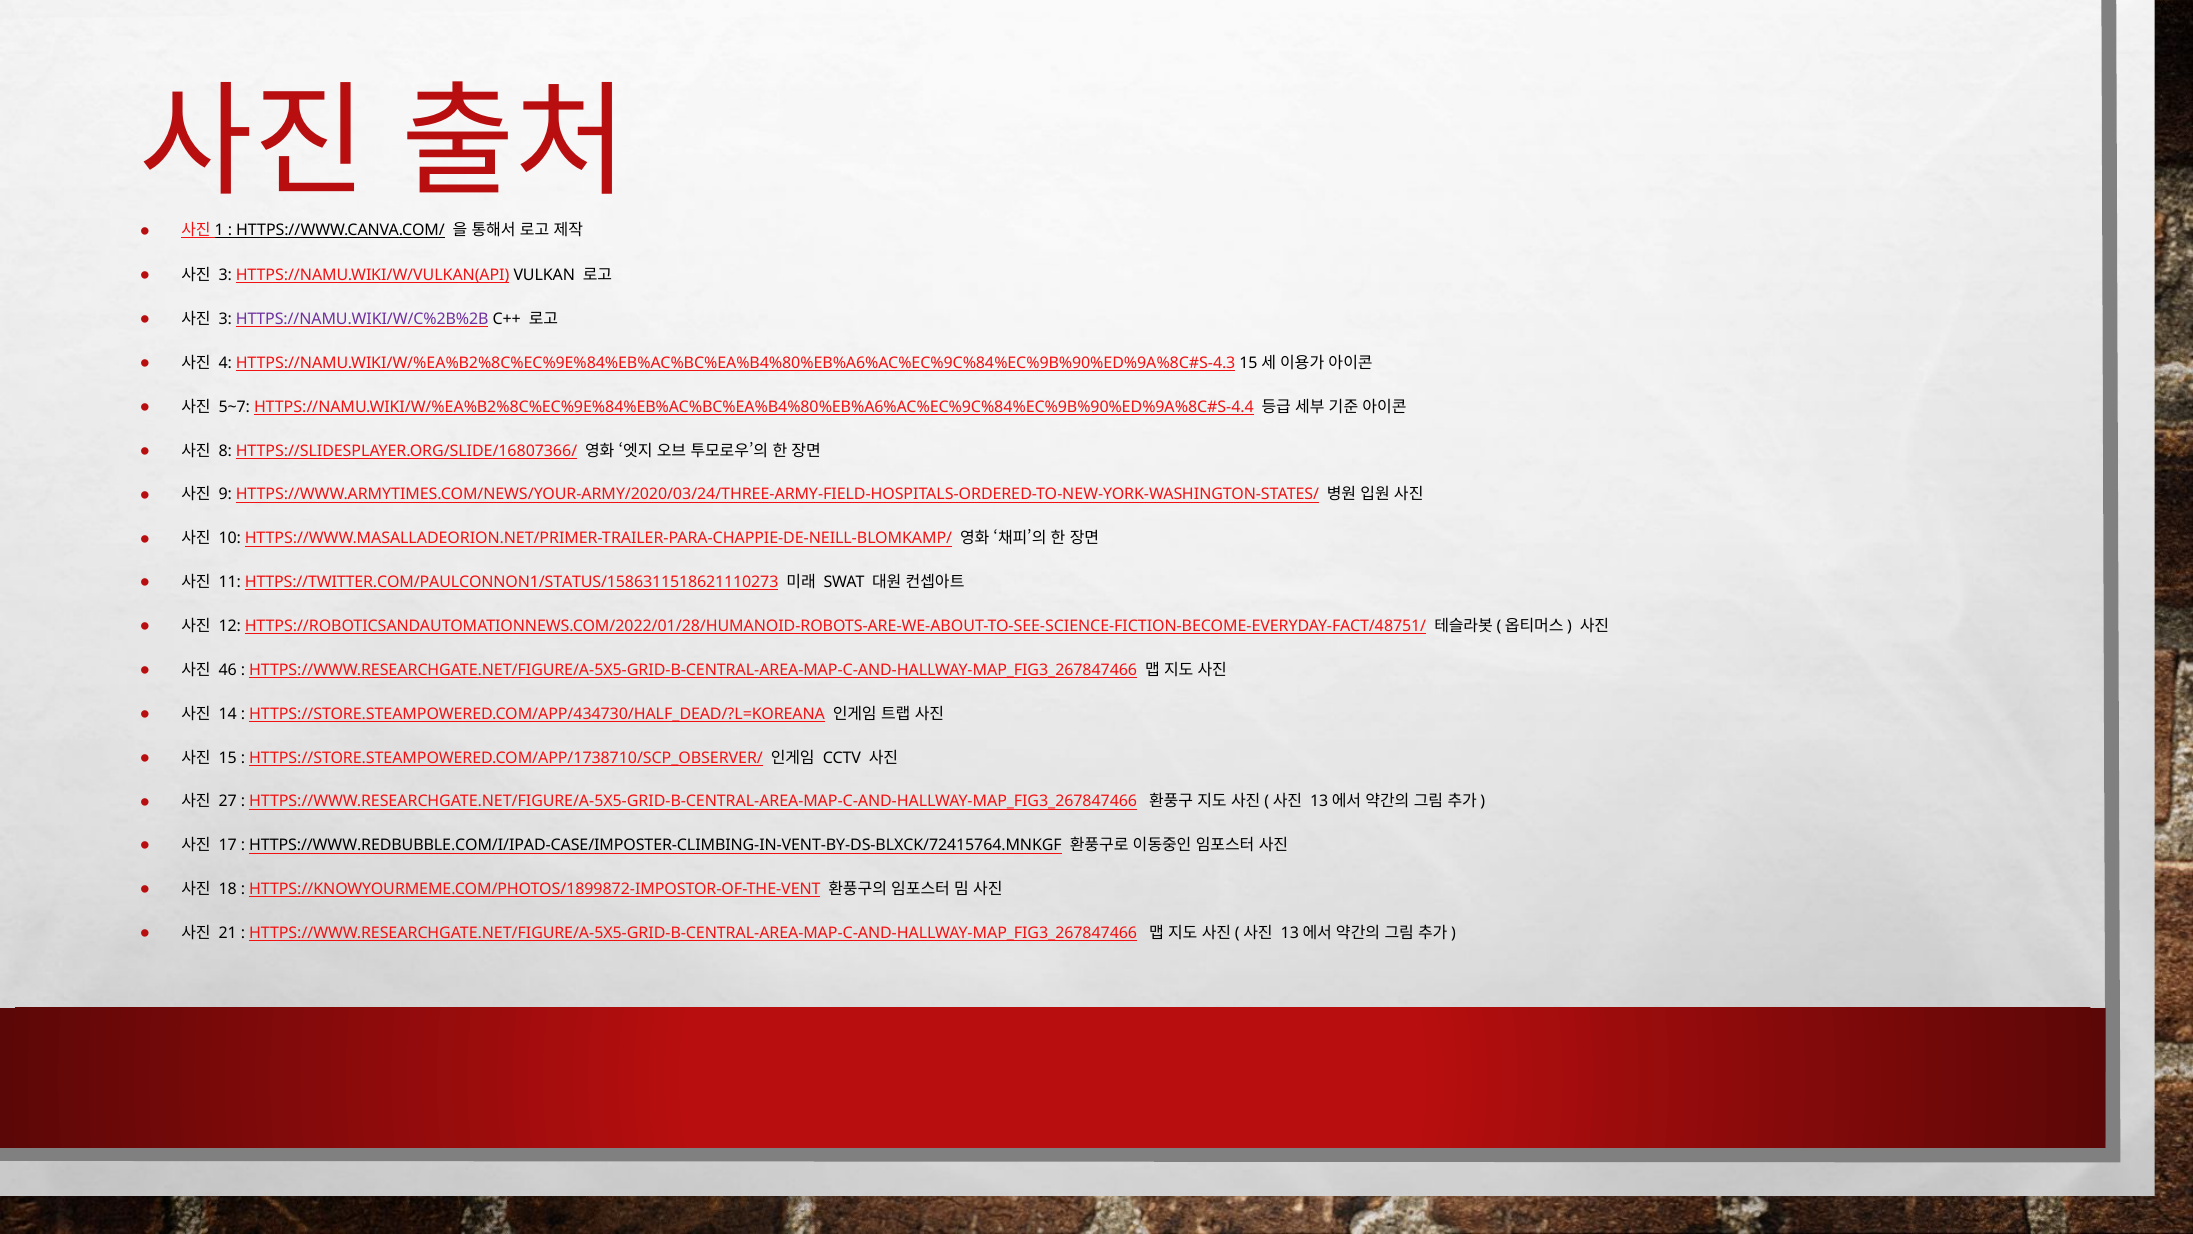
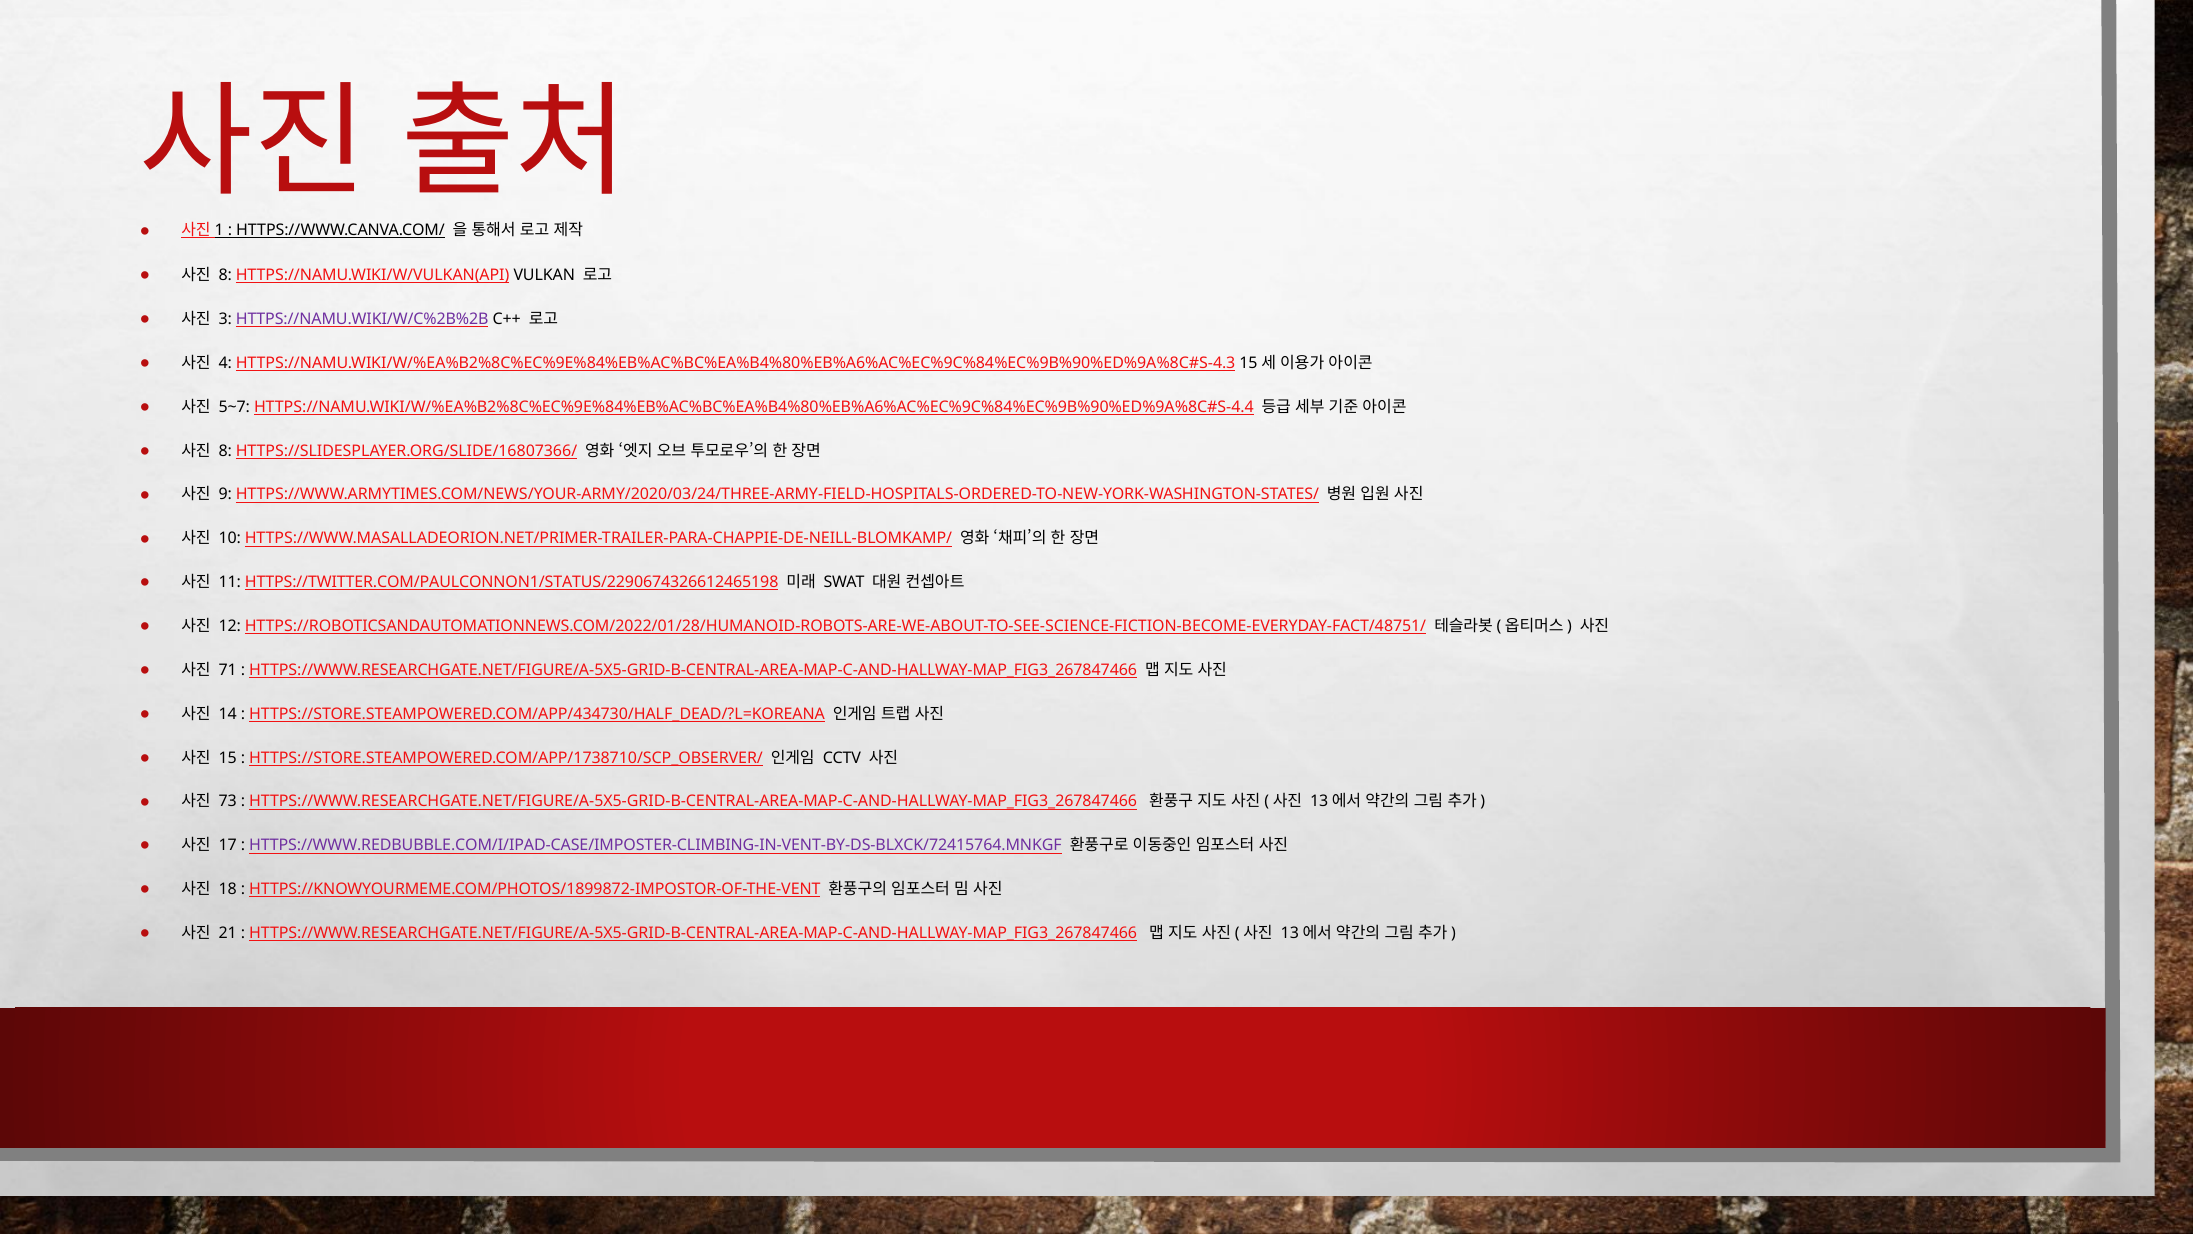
3 at (225, 275): 3 -> 8
HTTPS://TWITTER.COM/PAULCONNON1/STATUS/1586311518621110273: HTTPS://TWITTER.COM/PAULCONNON1/STATUS/1586311518621110273 -> HTTPS://TWITTER.COM/PAULCONNON1/STATUS/2290674326612465198
46: 46 -> 71
27: 27 -> 73
HTTPS://WWW.REDBUBBLE.COM/I/IPAD-CASE/IMPOSTER-CLIMBING-IN-VENT-BY-DS-BLXCK/72415764.MNKGF colour: black -> purple
